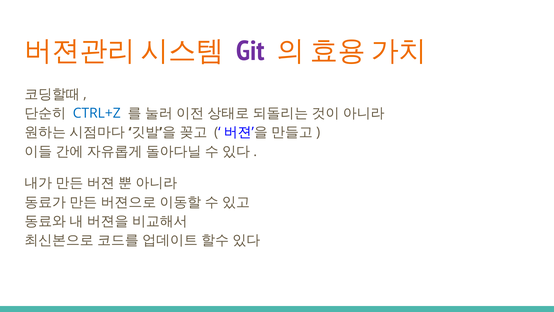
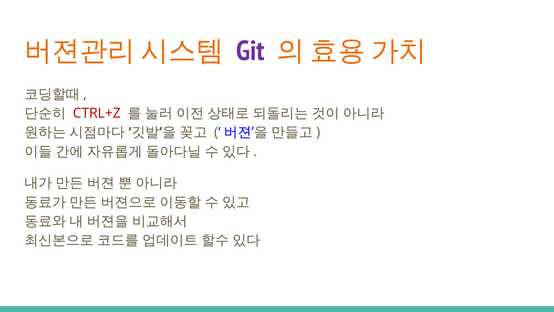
CTRL+Z colour: blue -> red
